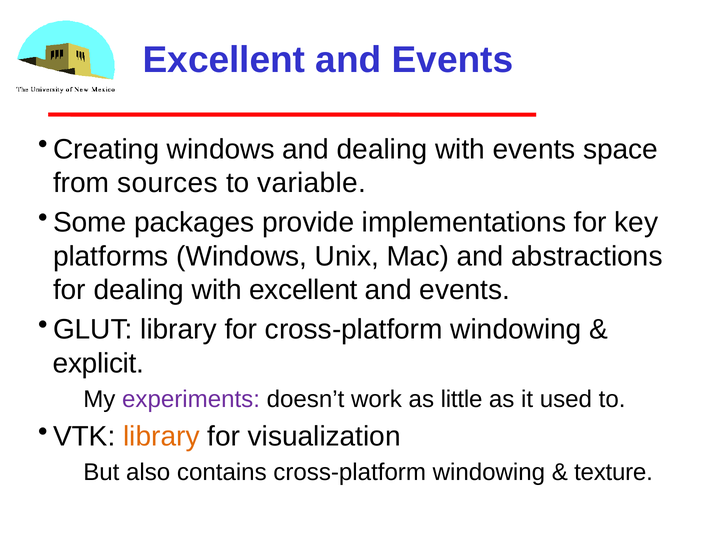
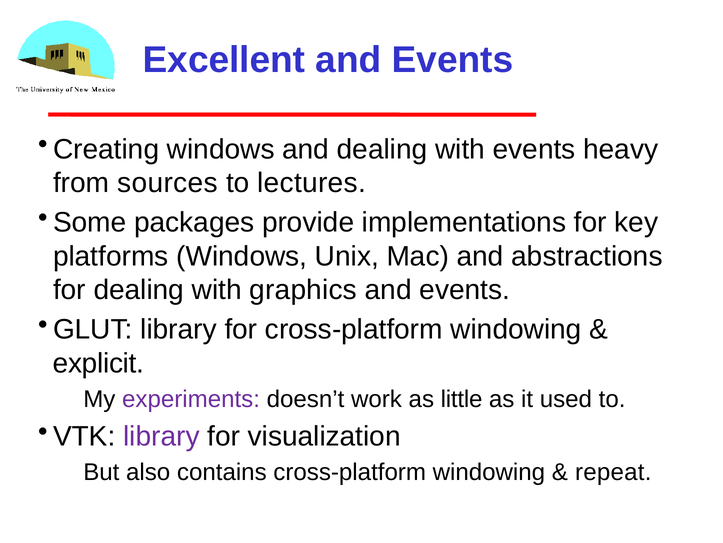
space: space -> heavy
variable: variable -> lectures
with excellent: excellent -> graphics
library at (161, 436) colour: orange -> purple
texture: texture -> repeat
